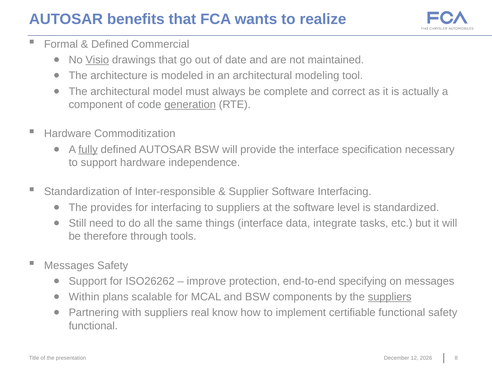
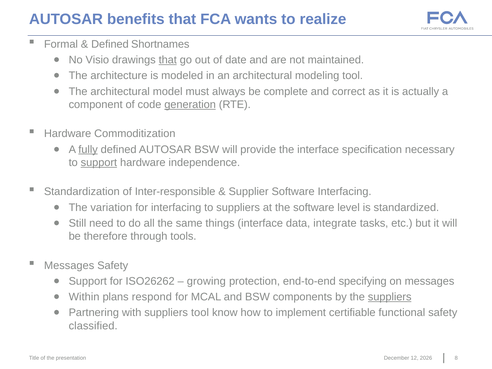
Commercial: Commercial -> Shortnames
Visio underline: present -> none
that at (168, 60) underline: none -> present
support at (99, 163) underline: none -> present
provides: provides -> variation
improve: improve -> growing
scalable: scalable -> respond
suppliers real: real -> tool
functional at (93, 326): functional -> classified
